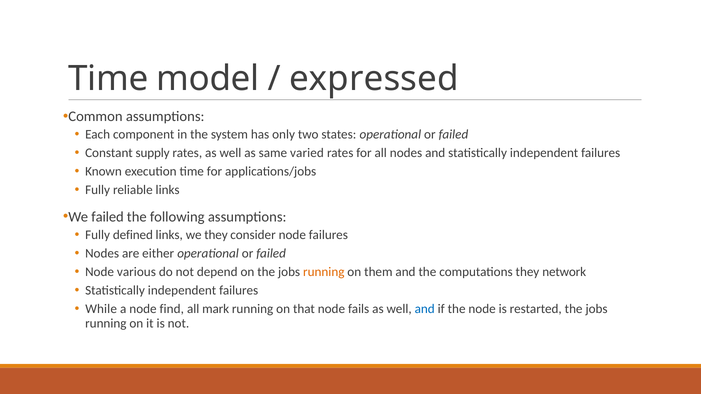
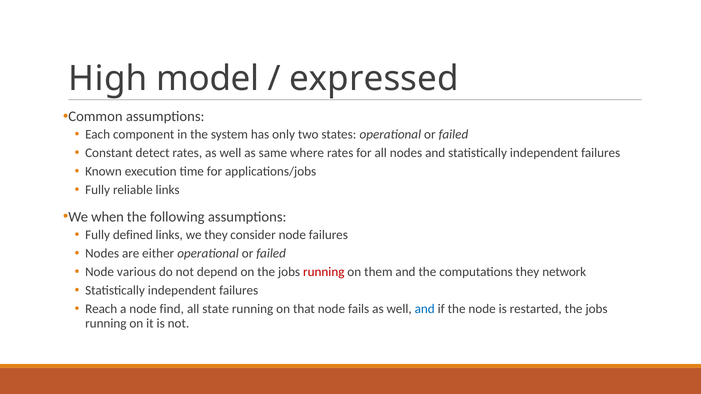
Time at (108, 79): Time -> High
supply: supply -> detect
varied: varied -> where
We failed: failed -> when
running at (324, 272) colour: orange -> red
While: While -> Reach
mark: mark -> state
